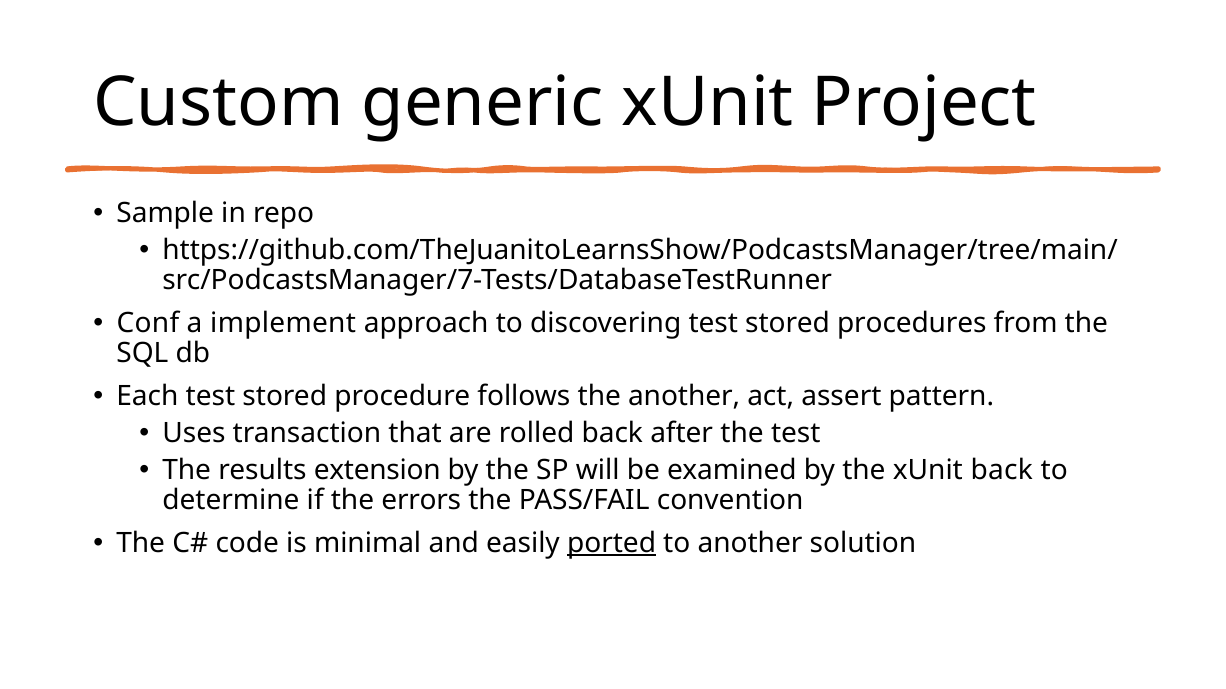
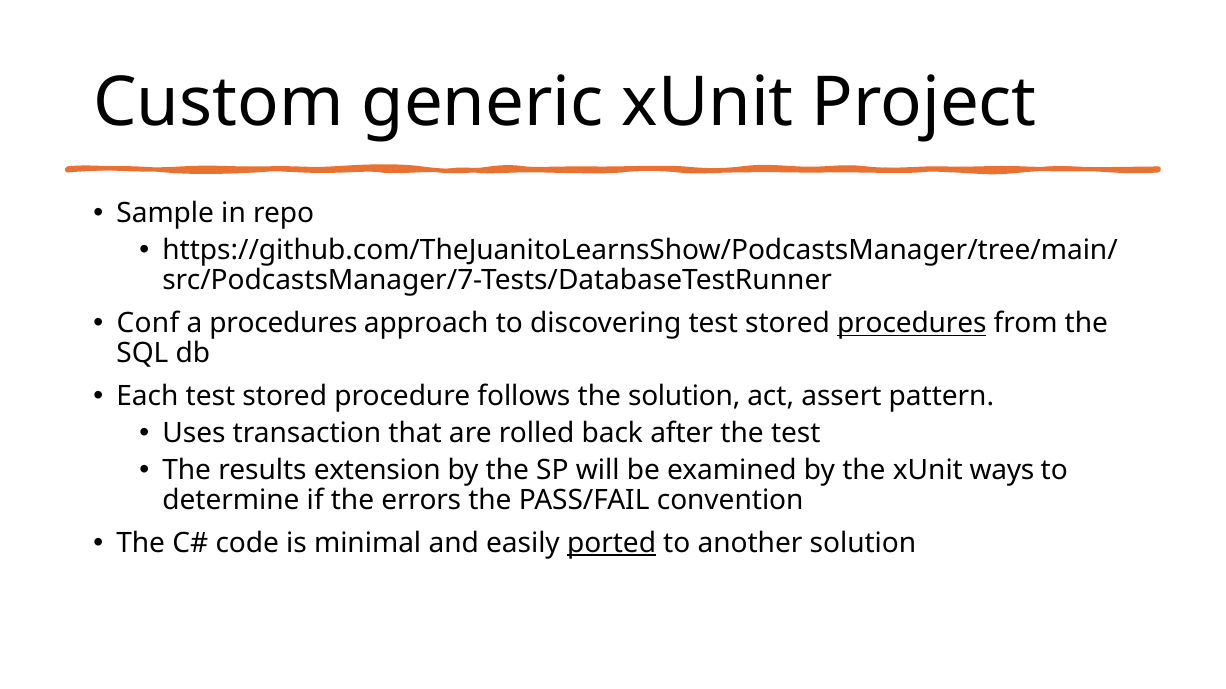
a implement: implement -> procedures
procedures at (912, 324) underline: none -> present
the another: another -> solution
xUnit back: back -> ways
